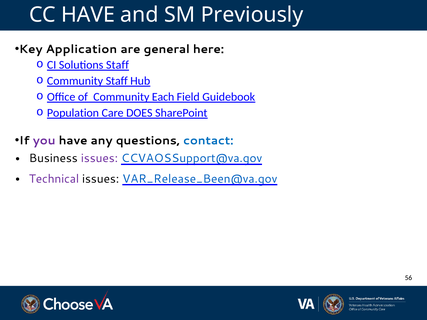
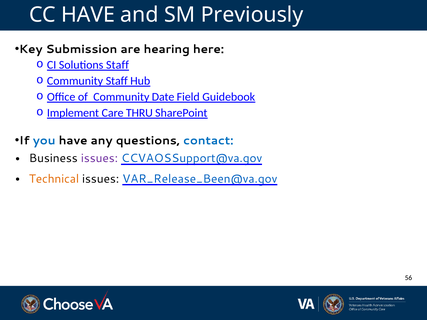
Application: Application -> Submission
general: general -> hearing
Each: Each -> Date
Population: Population -> Implement
DOES: DOES -> THRU
you colour: purple -> blue
Technical colour: purple -> orange
